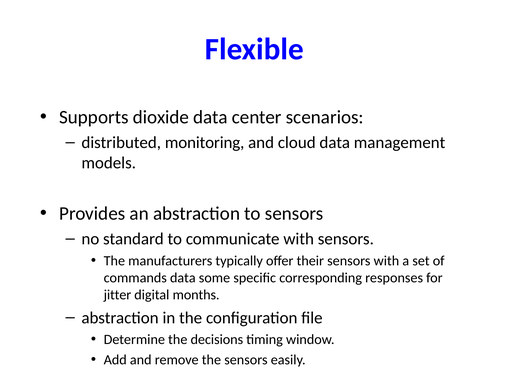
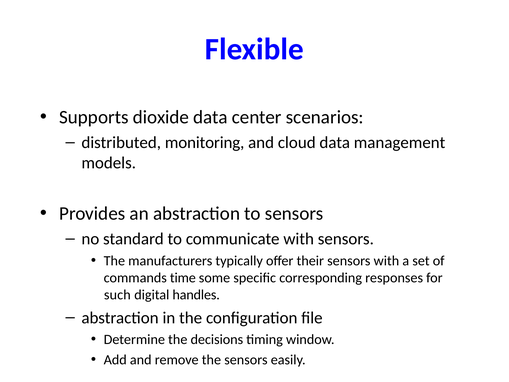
commands data: data -> time
jitter: jitter -> such
months: months -> handles
